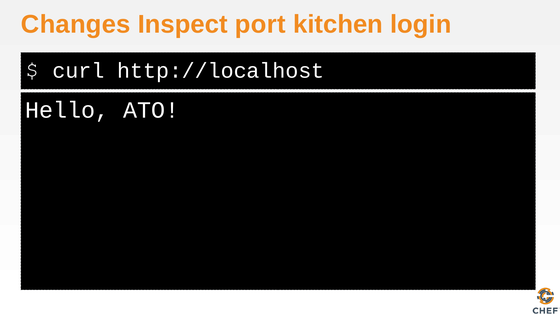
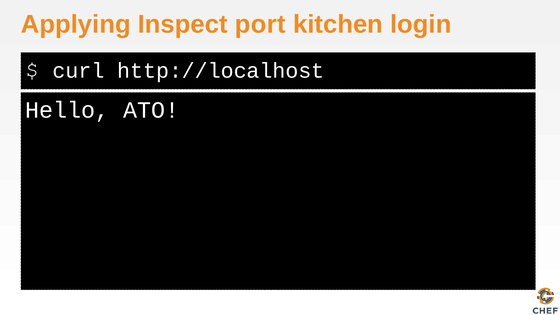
Changes: Changes -> Applying
